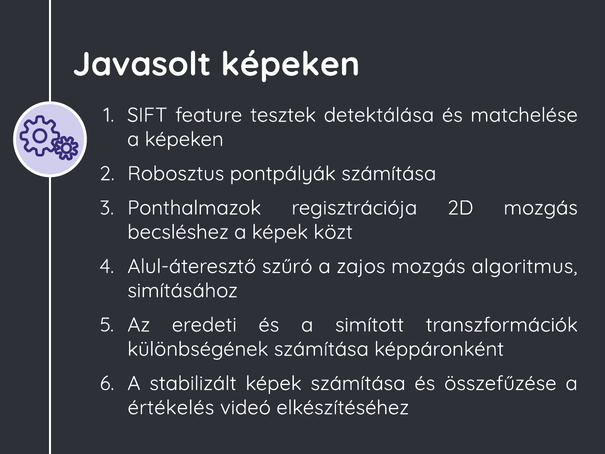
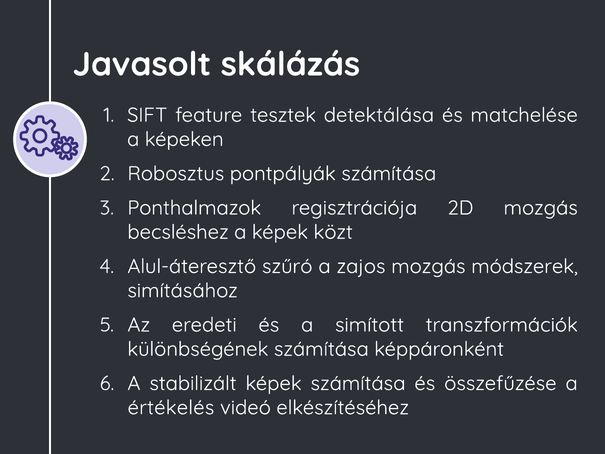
Javasolt képeken: képeken -> skálázás
algoritmus: algoritmus -> módszerek
